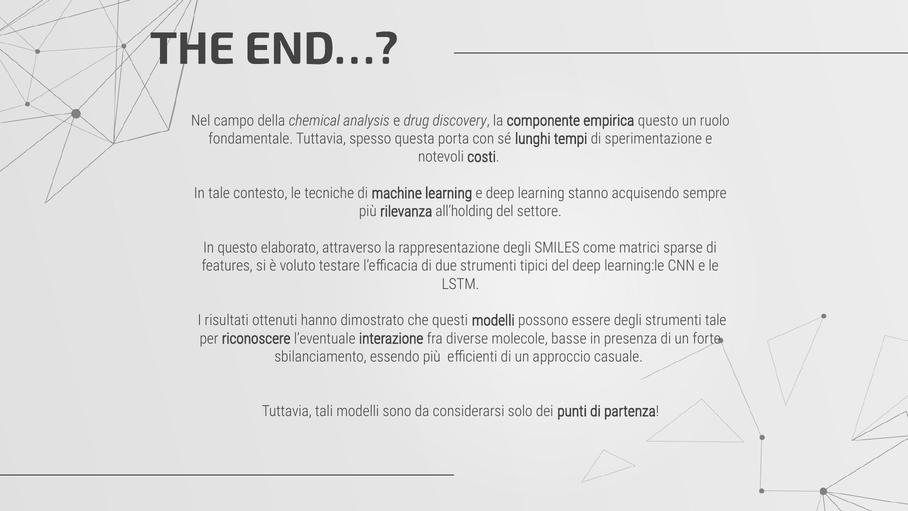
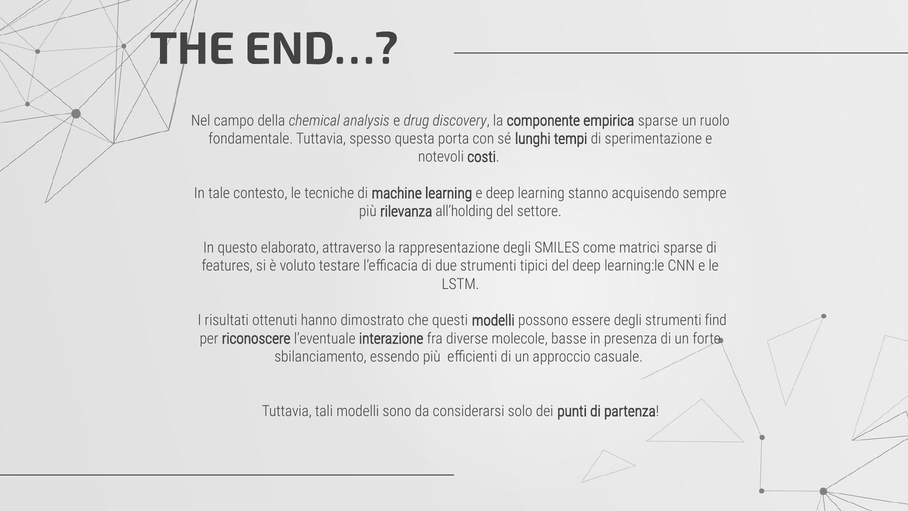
empirica questo: questo -> sparse
strumenti tale: tale -> find
